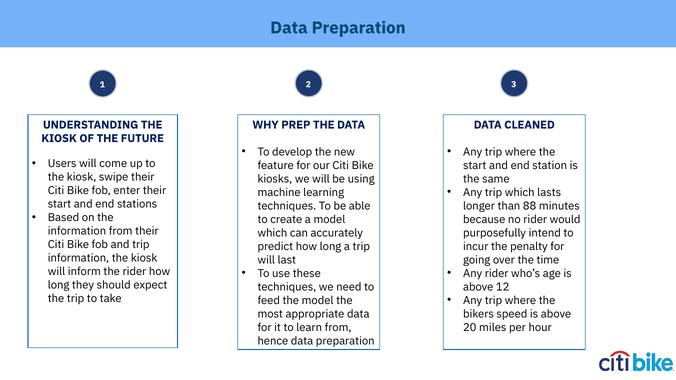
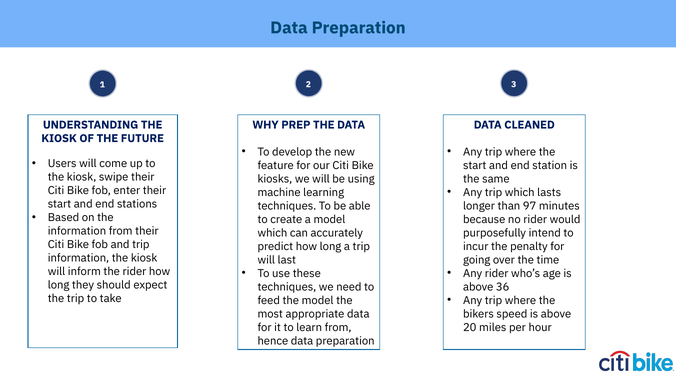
88: 88 -> 97
12: 12 -> 36
